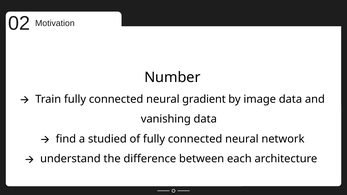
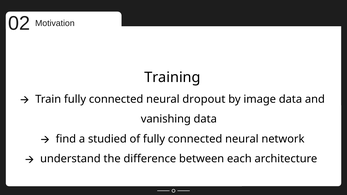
Number: Number -> Training
gradient: gradient -> dropout
